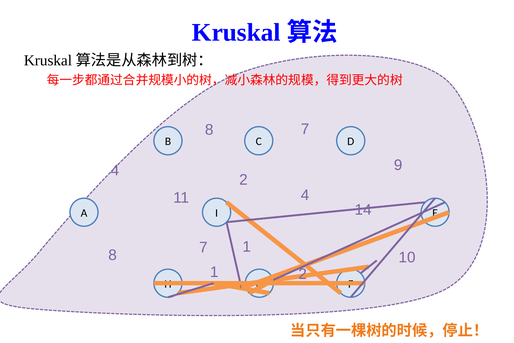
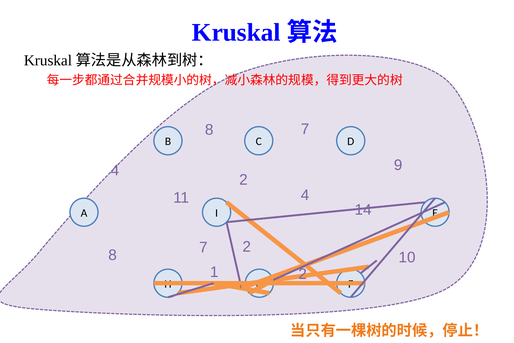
7 1: 1 -> 2
